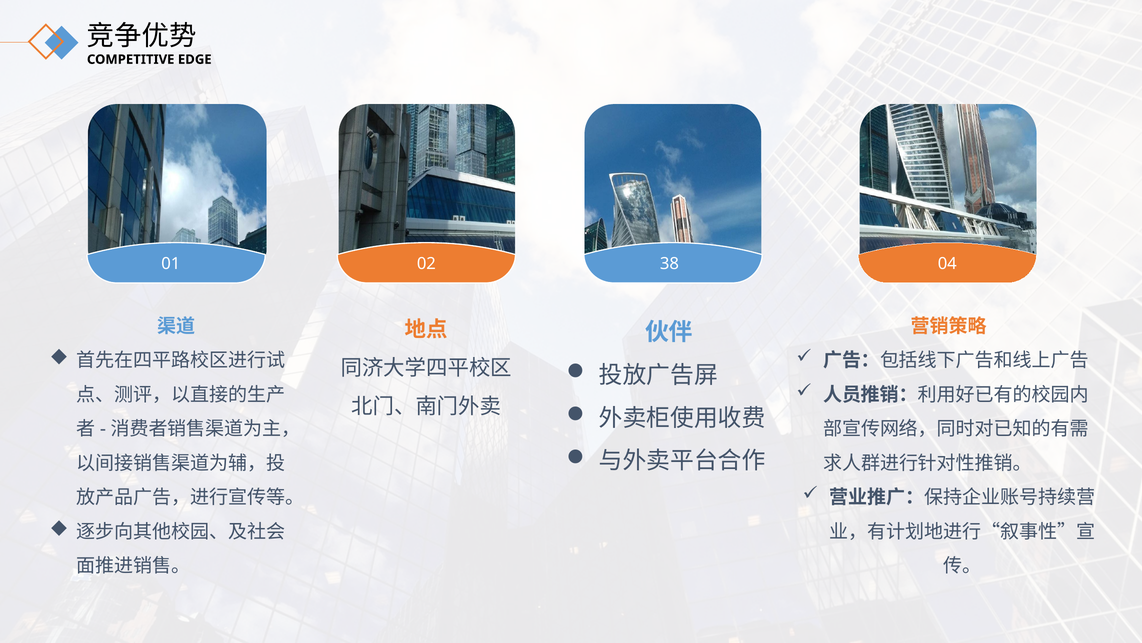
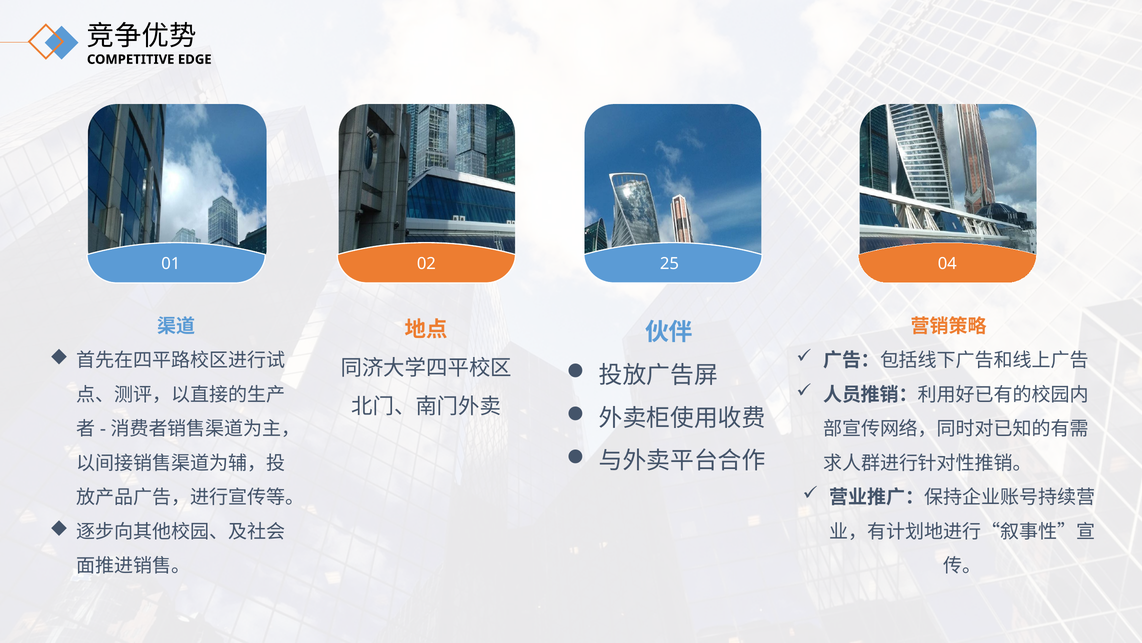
38: 38 -> 25
